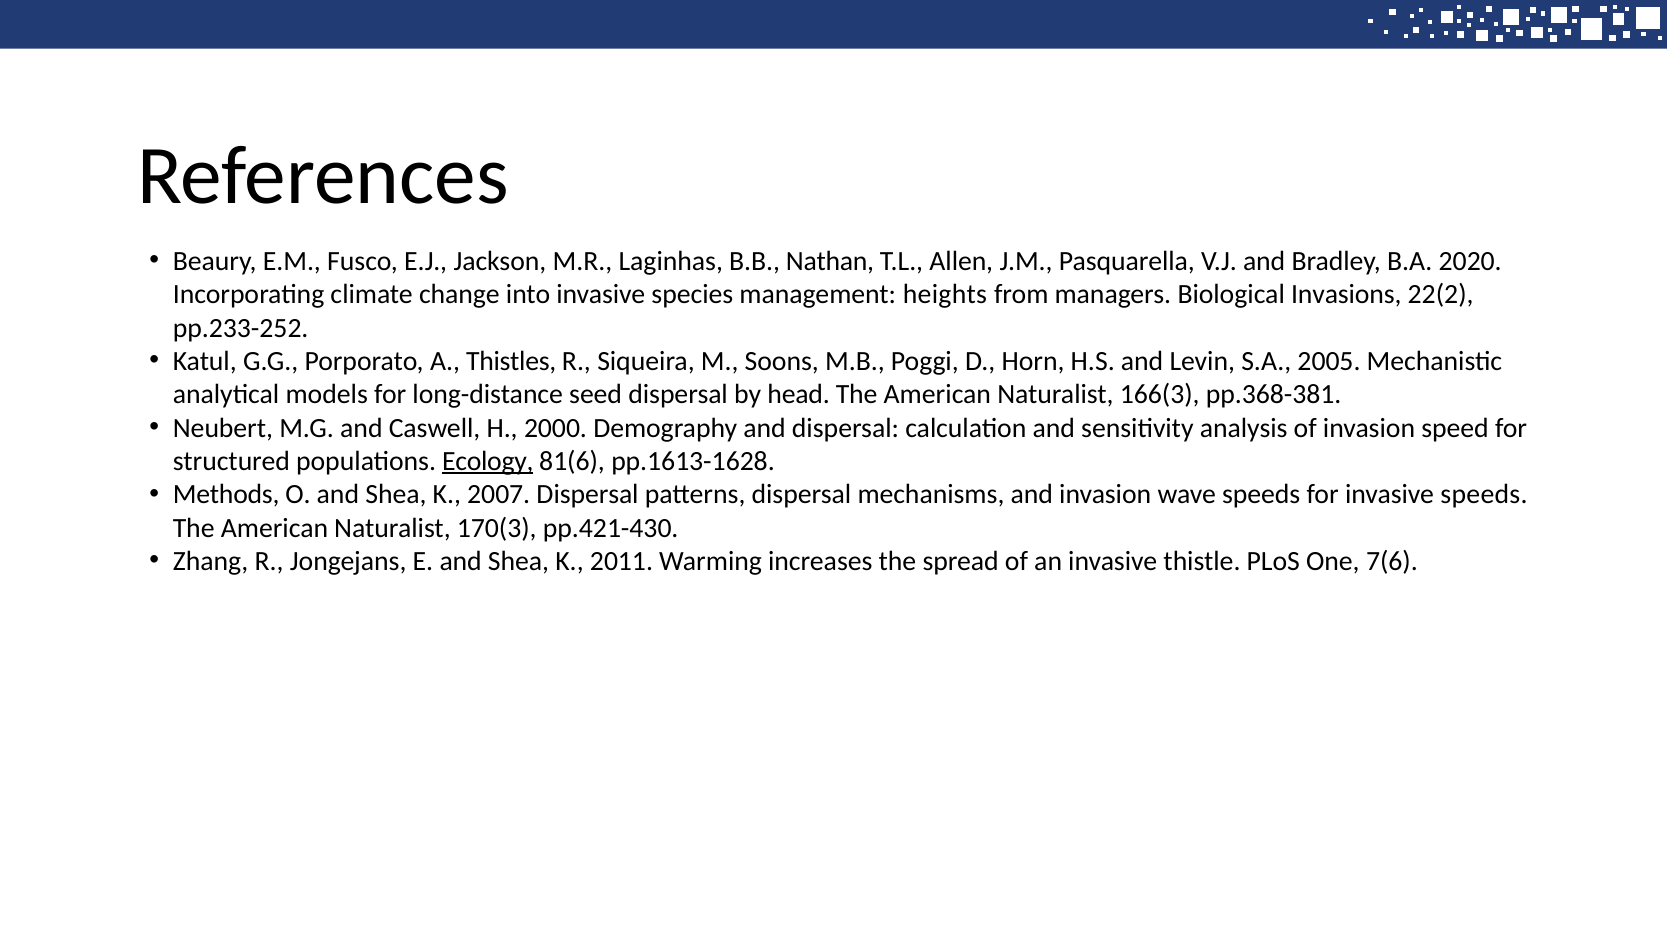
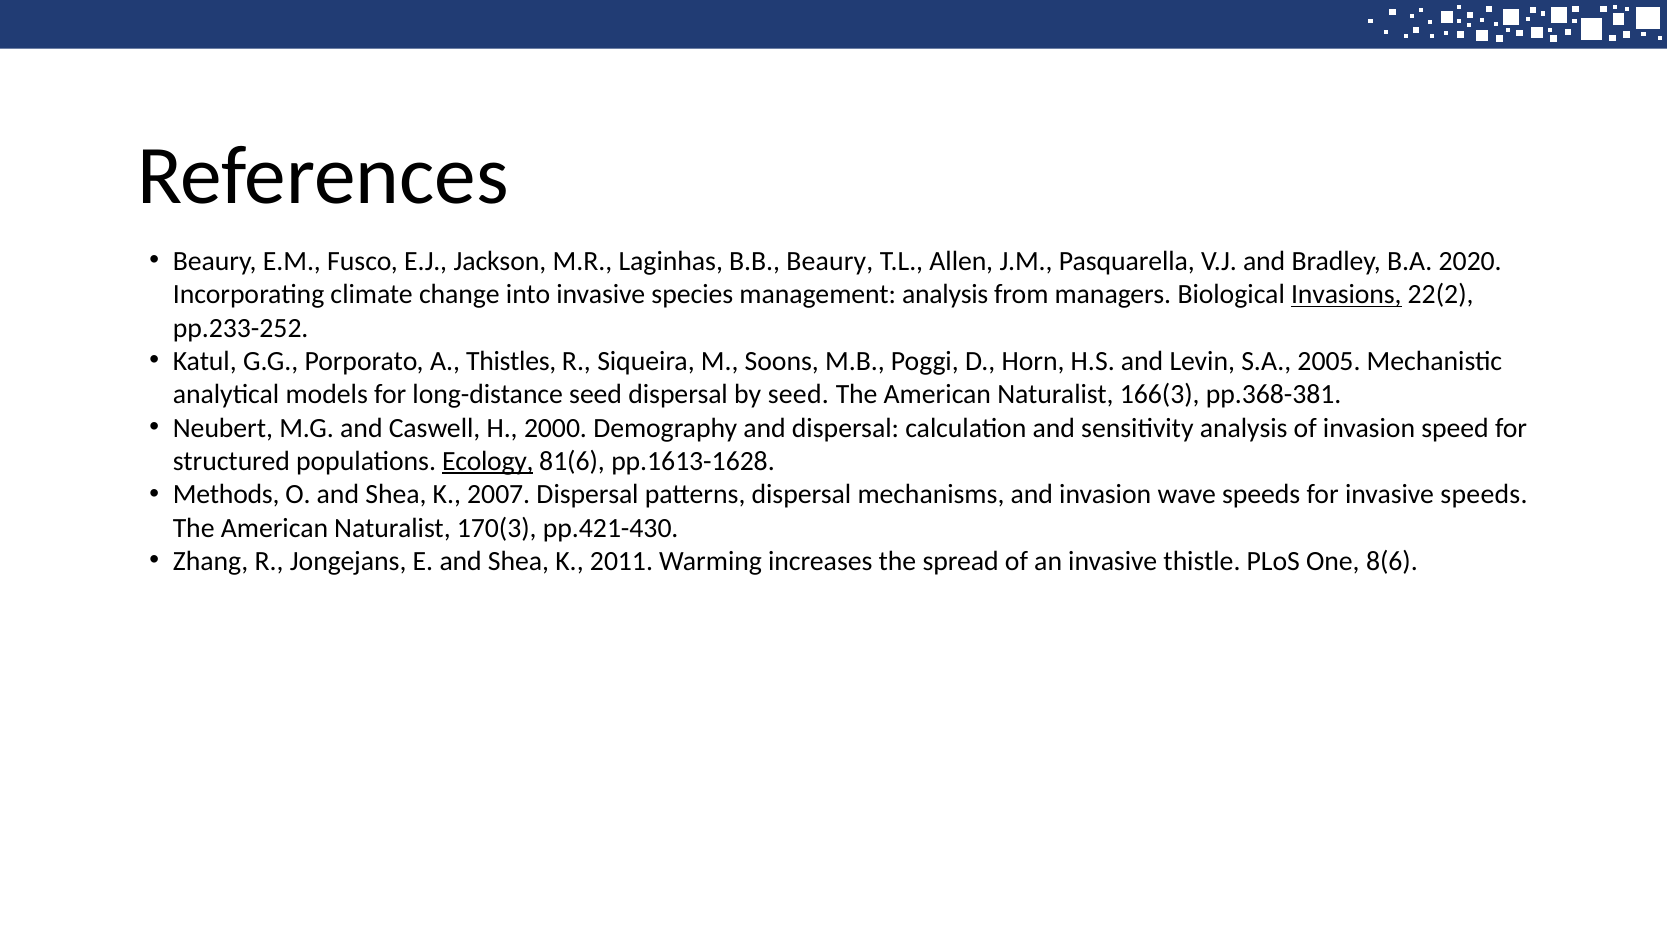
B.B Nathan: Nathan -> Beaury
management heights: heights -> analysis
Invasions underline: none -> present
by head: head -> seed
7(6: 7(6 -> 8(6
